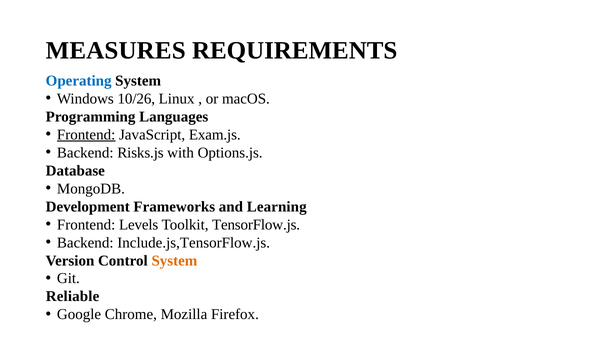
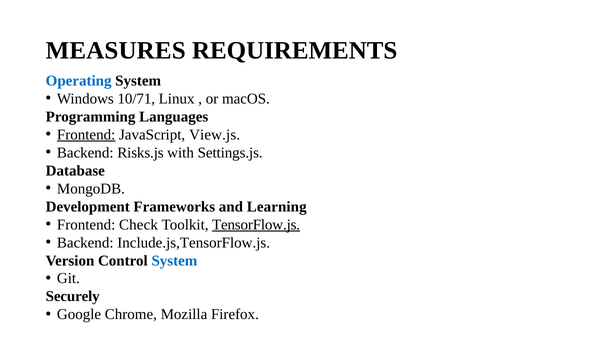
10/26: 10/26 -> 10/71
Exam.js: Exam.js -> View.js
Options.js: Options.js -> Settings.js
Levels: Levels -> Check
TensorFlow.js underline: none -> present
System at (174, 261) colour: orange -> blue
Reliable: Reliable -> Securely
